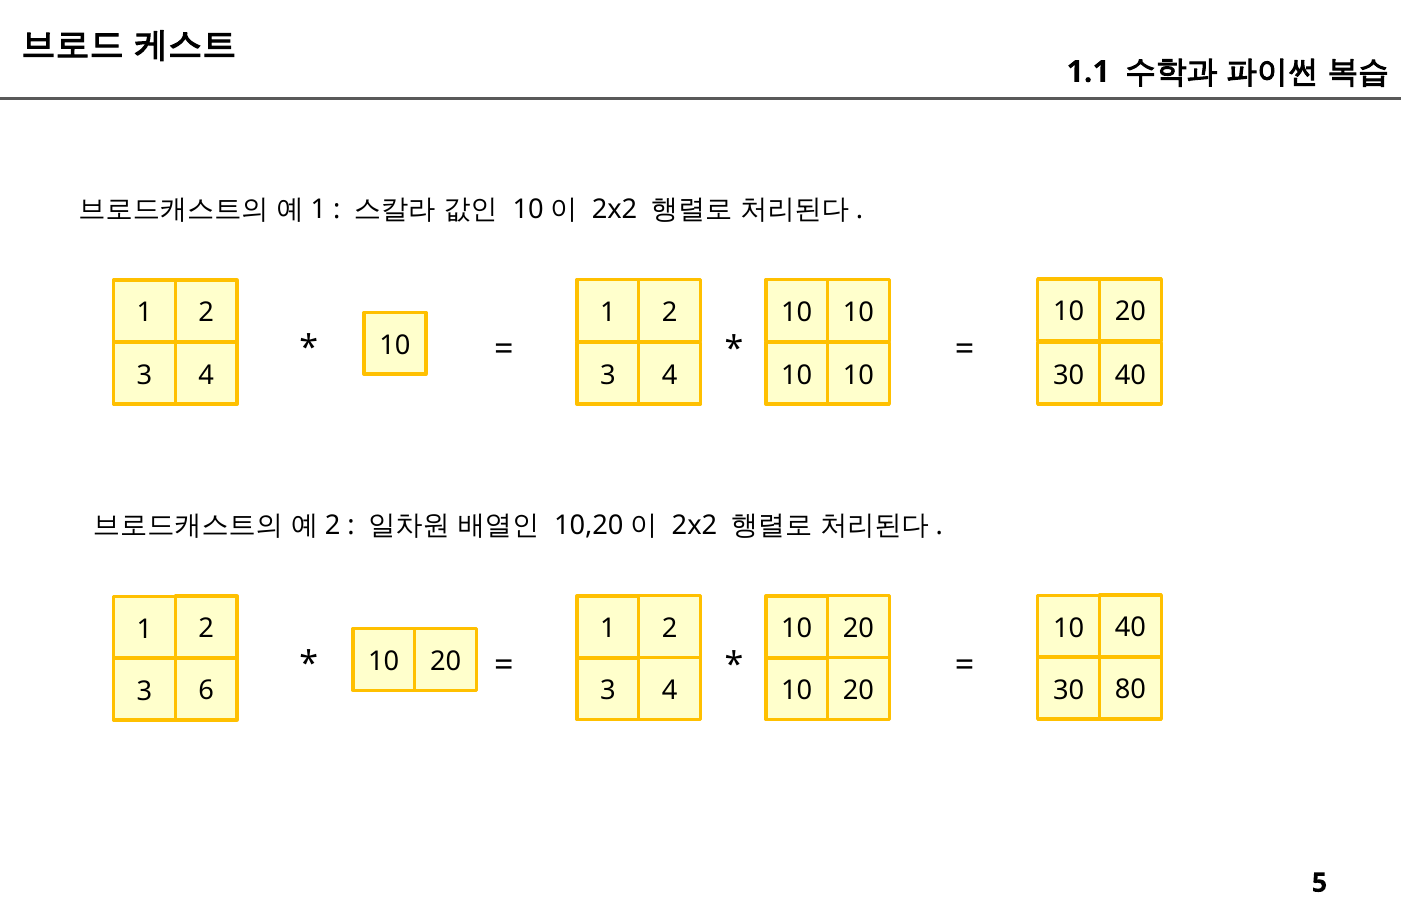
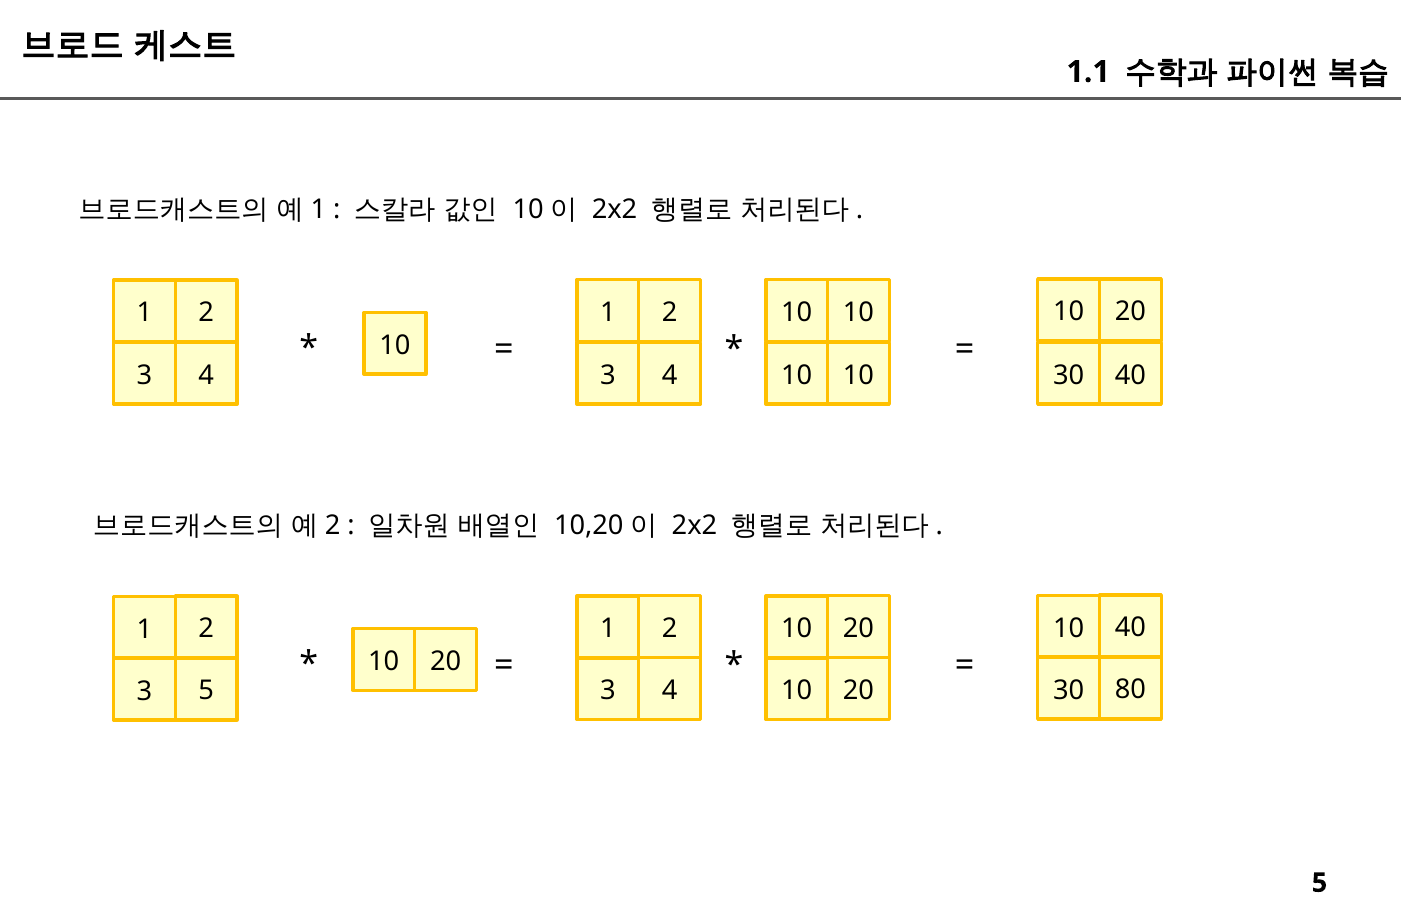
3 6: 6 -> 5
